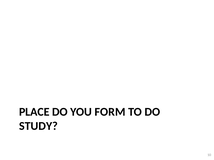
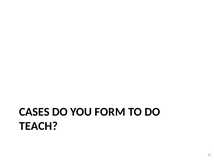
PLACE: PLACE -> CASES
STUDY: STUDY -> TEACH
